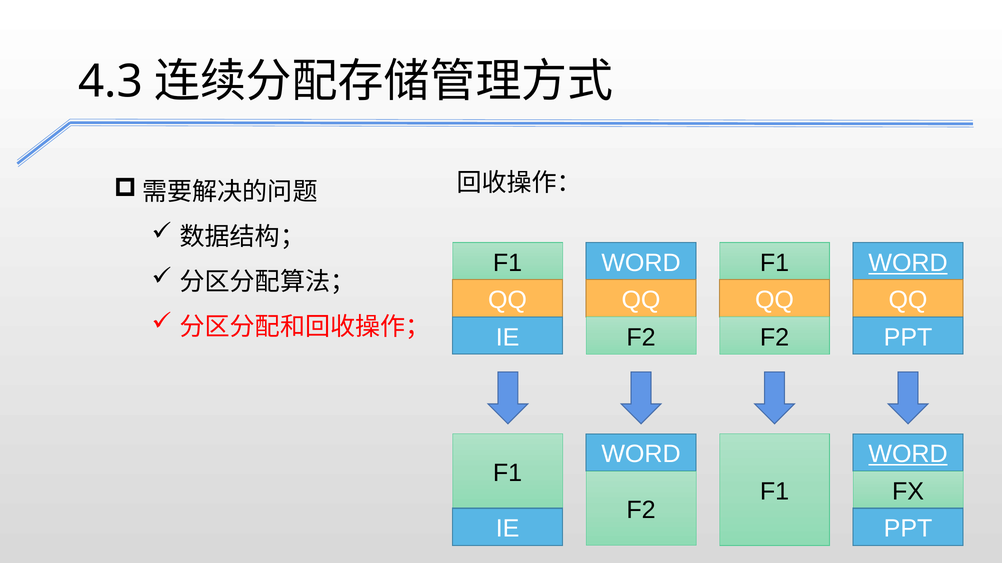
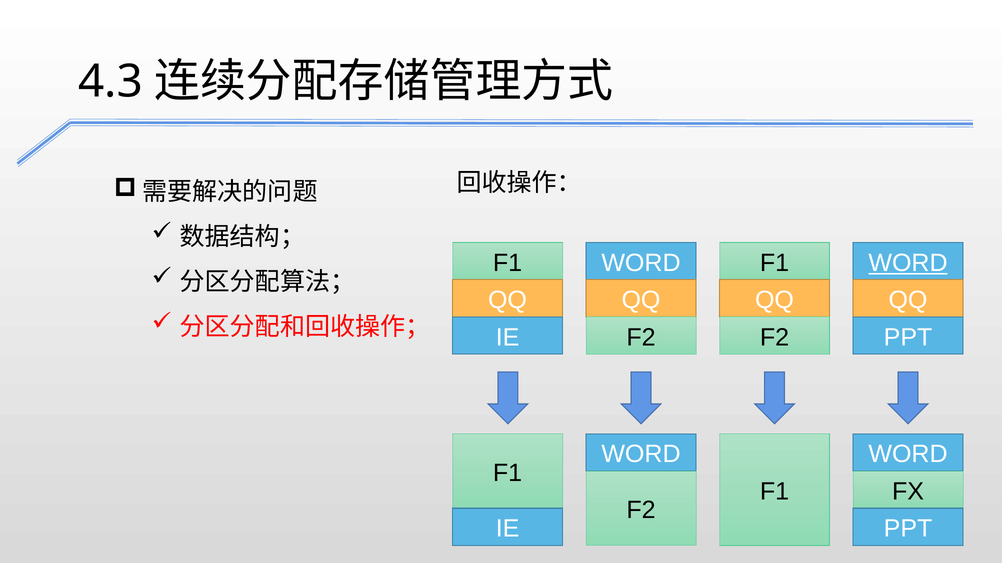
WORD at (908, 455) underline: present -> none
